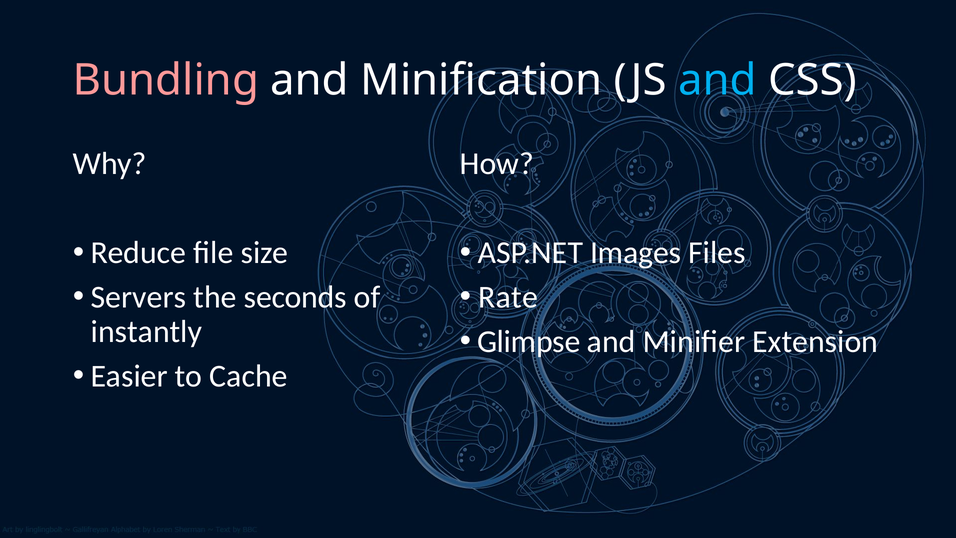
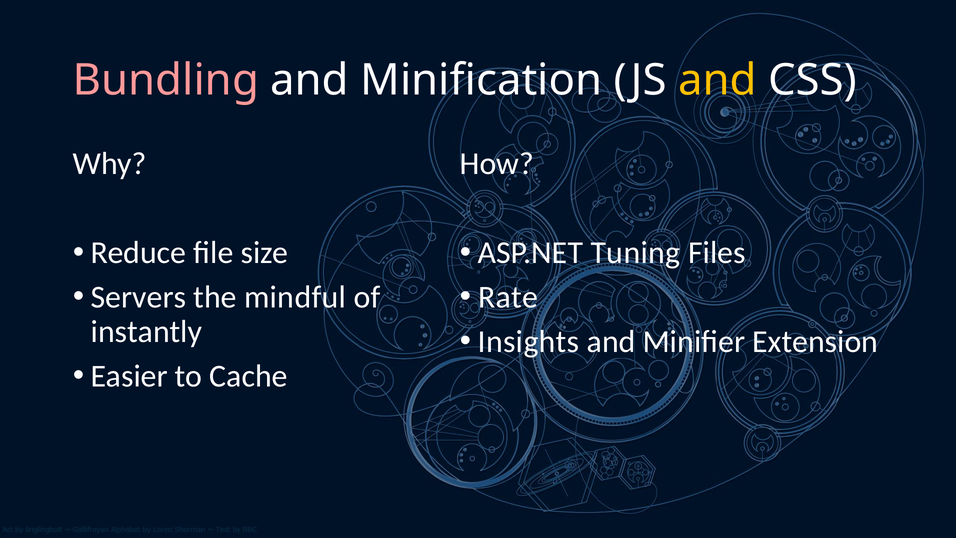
and at (717, 80) colour: light blue -> yellow
Images: Images -> Tuning
seconds: seconds -> mindful
Glimpse: Glimpse -> Insights
